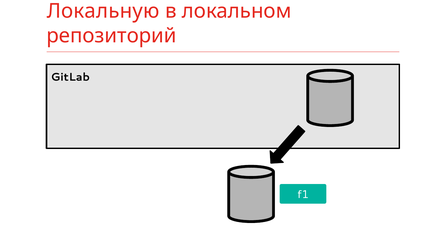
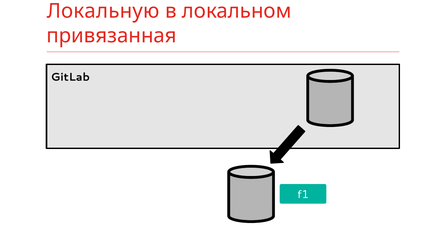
репозиторий: репозиторий -> привязанная
